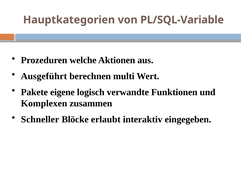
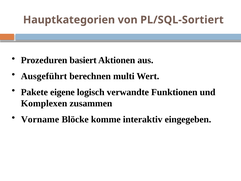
PL/SQL-Variable: PL/SQL-Variable -> PL/SQL-Sortiert
welche: welche -> basiert
Schneller: Schneller -> Vorname
erlaubt: erlaubt -> komme
